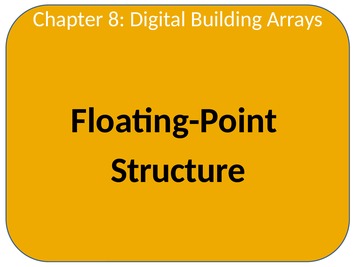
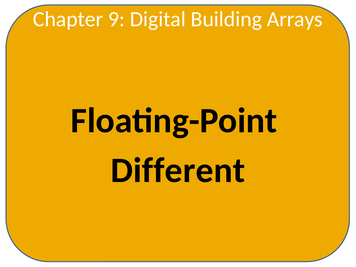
8: 8 -> 9
Structure: Structure -> Different
